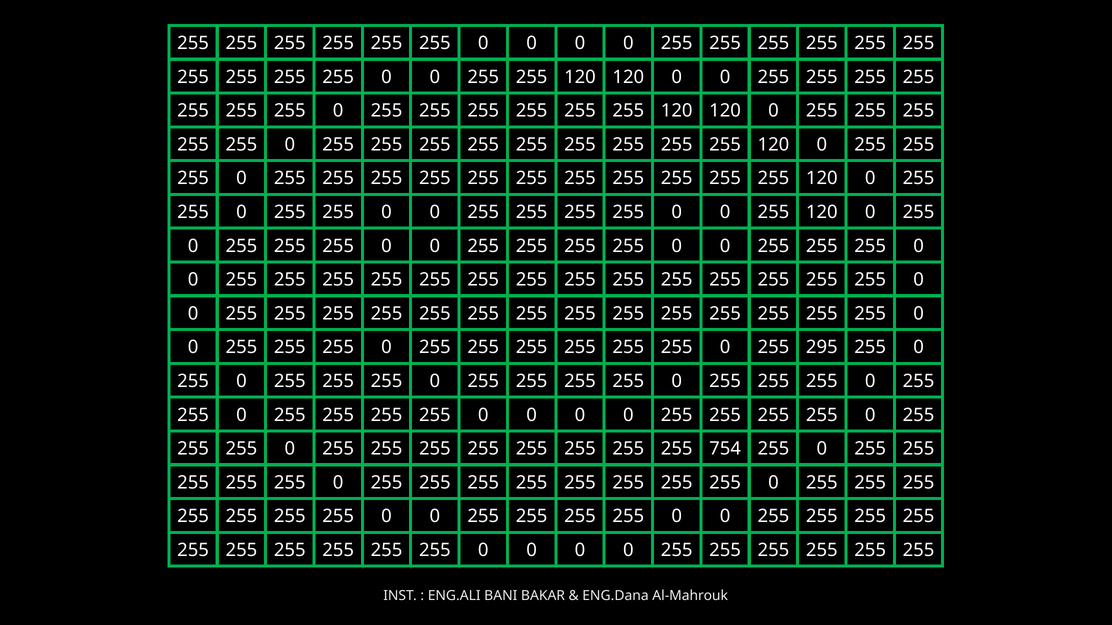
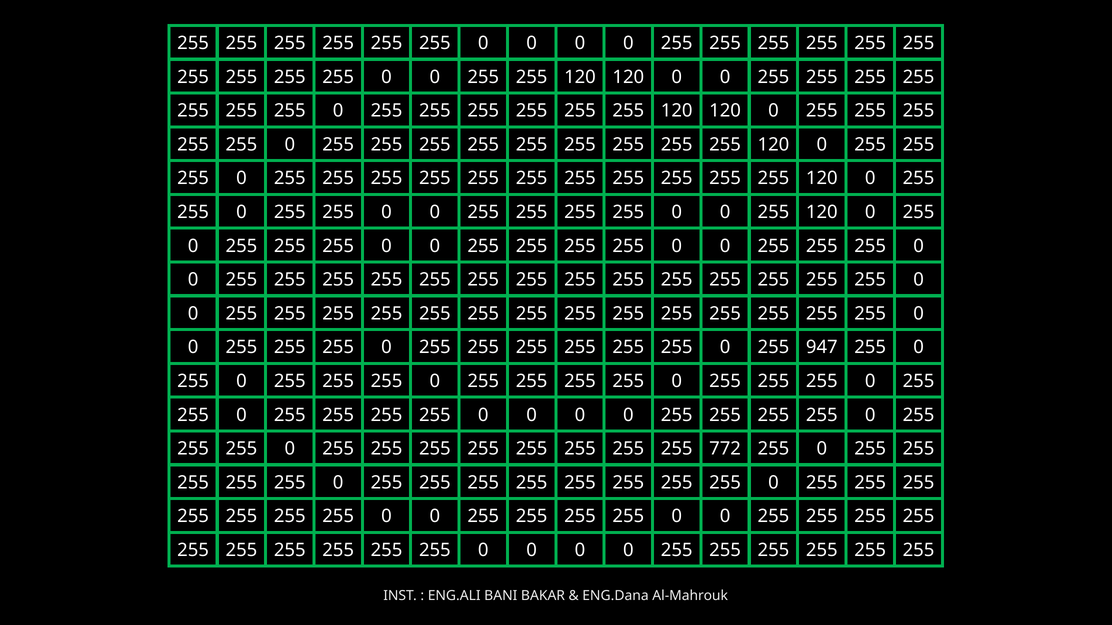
295: 295 -> 947
754: 754 -> 772
